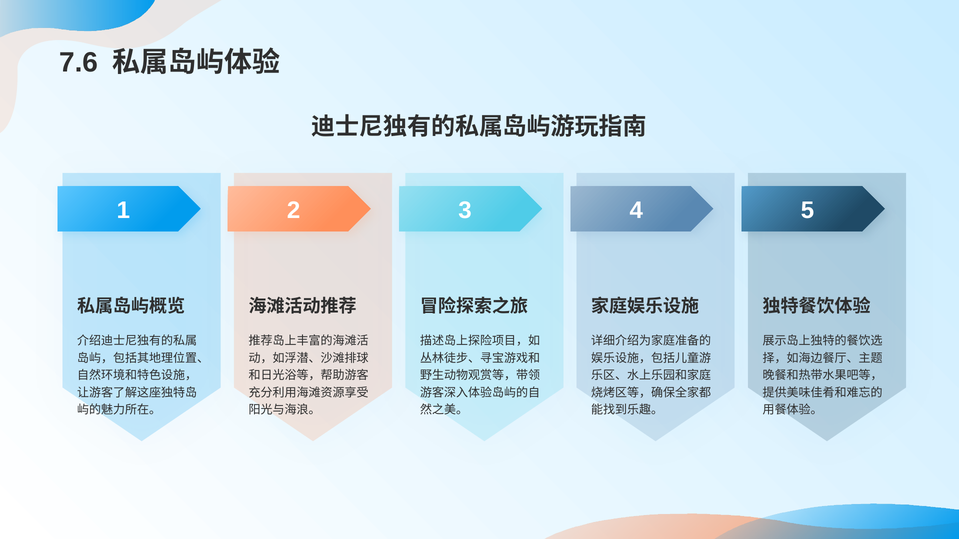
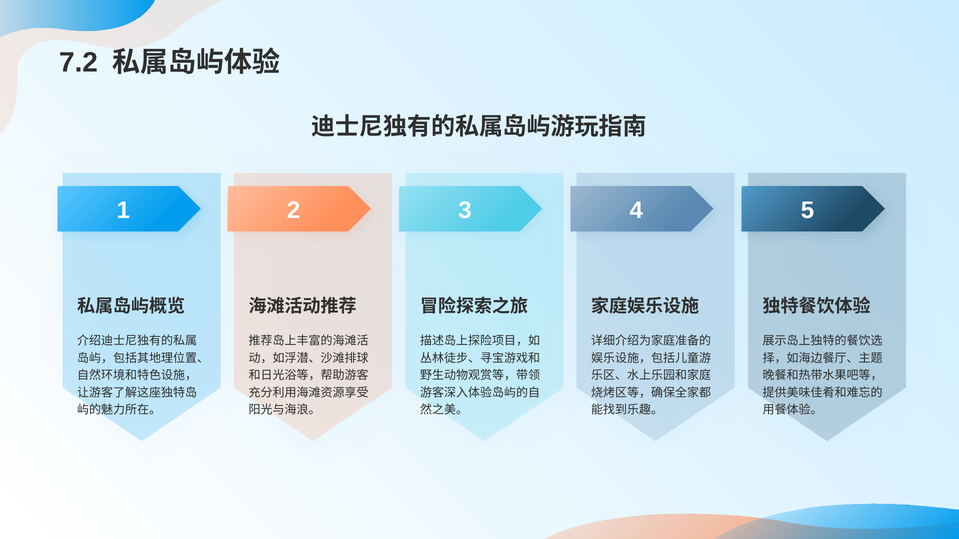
7.6: 7.6 -> 7.2
